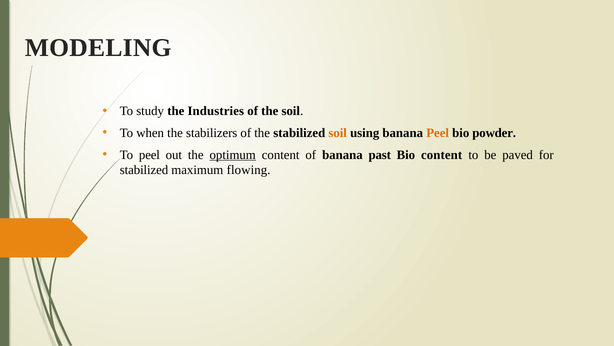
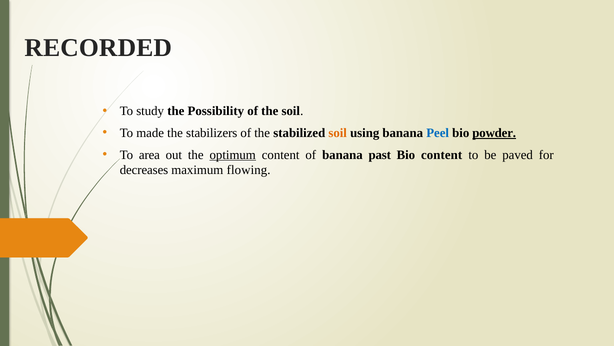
MODELING: MODELING -> RECORDED
Industries: Industries -> Possibility
when: when -> made
Peel at (438, 133) colour: orange -> blue
powder underline: none -> present
To peel: peel -> area
stabilized at (144, 170): stabilized -> decreases
